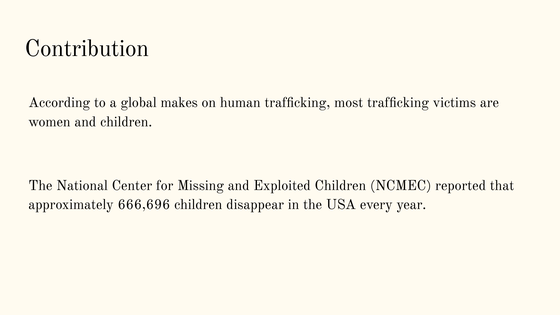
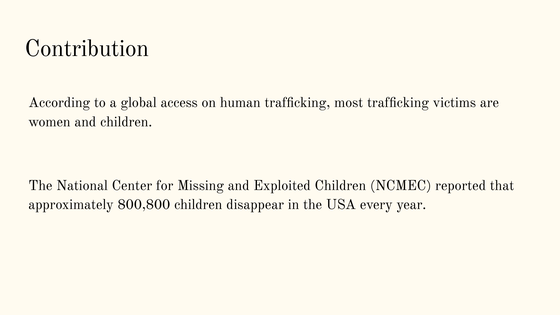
makes: makes -> access
666,696: 666,696 -> 800,800
